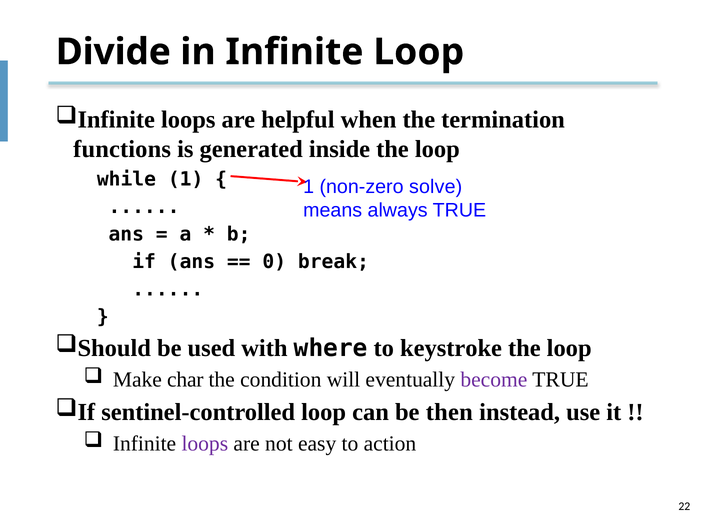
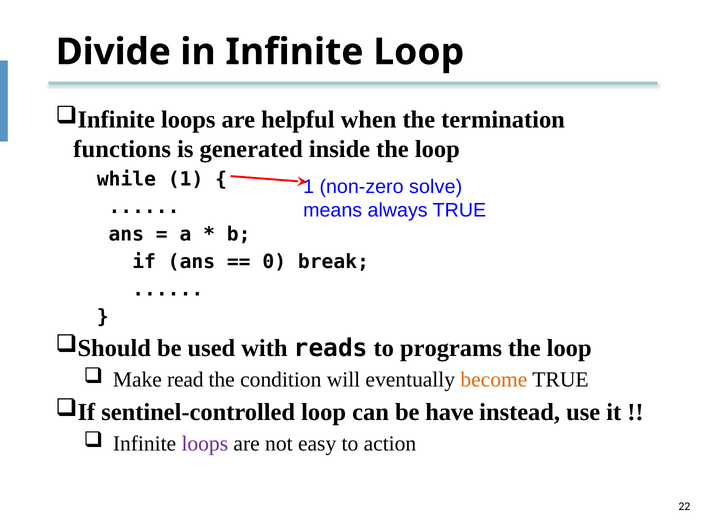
where: where -> reads
keystroke: keystroke -> programs
char: char -> read
become colour: purple -> orange
then: then -> have
